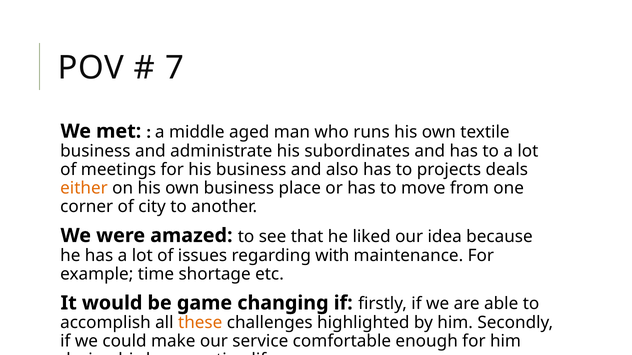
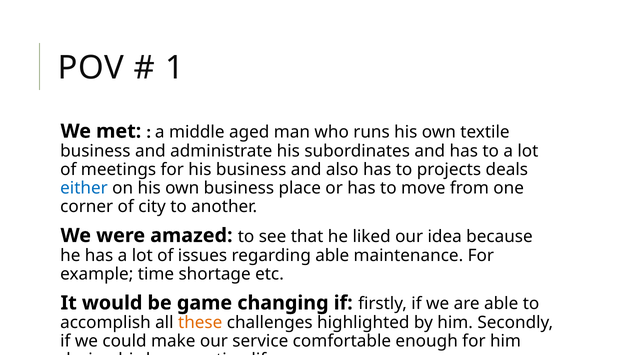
7: 7 -> 1
either colour: orange -> blue
regarding with: with -> able
